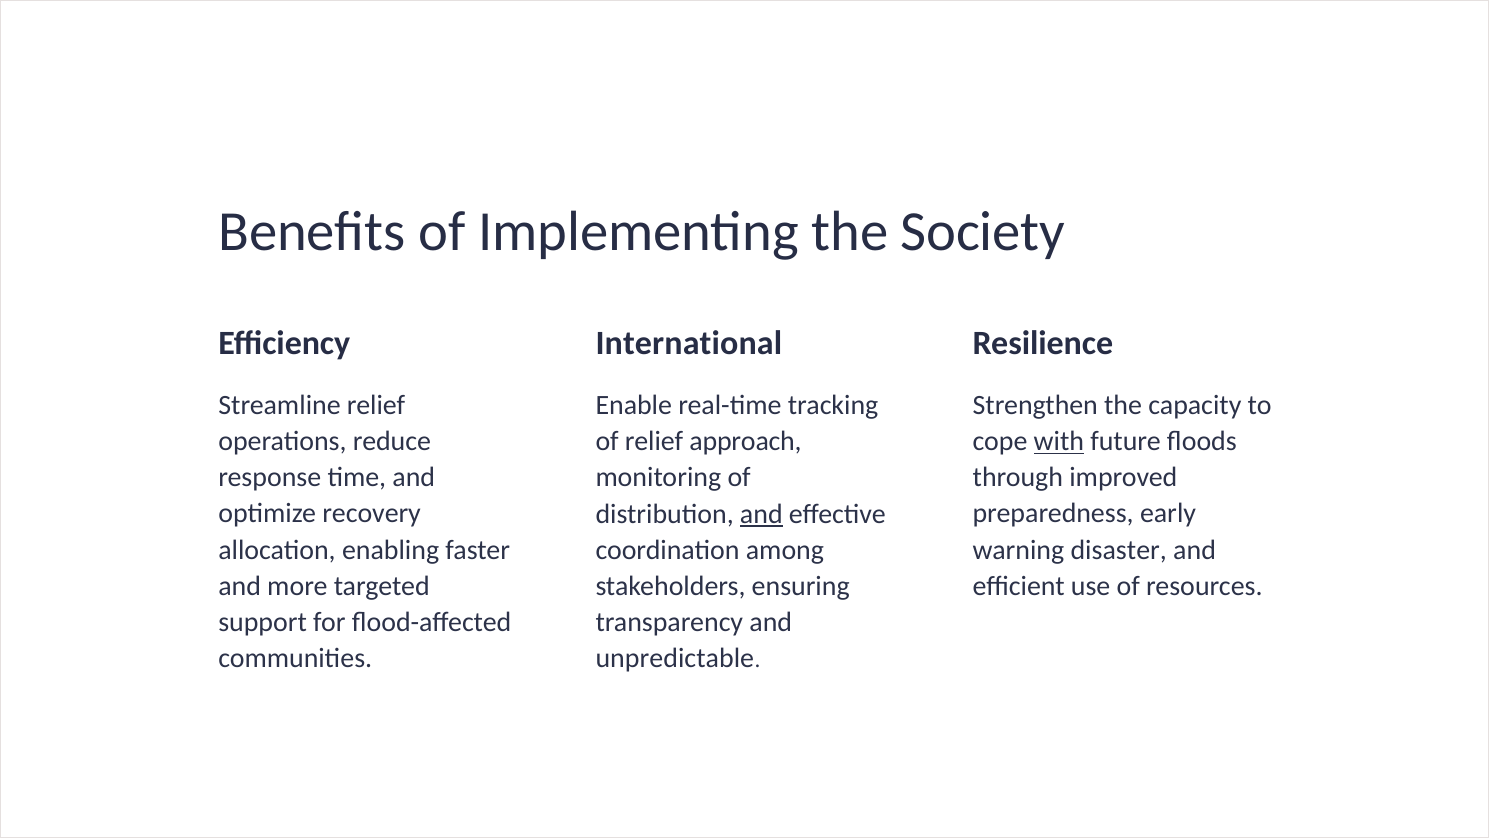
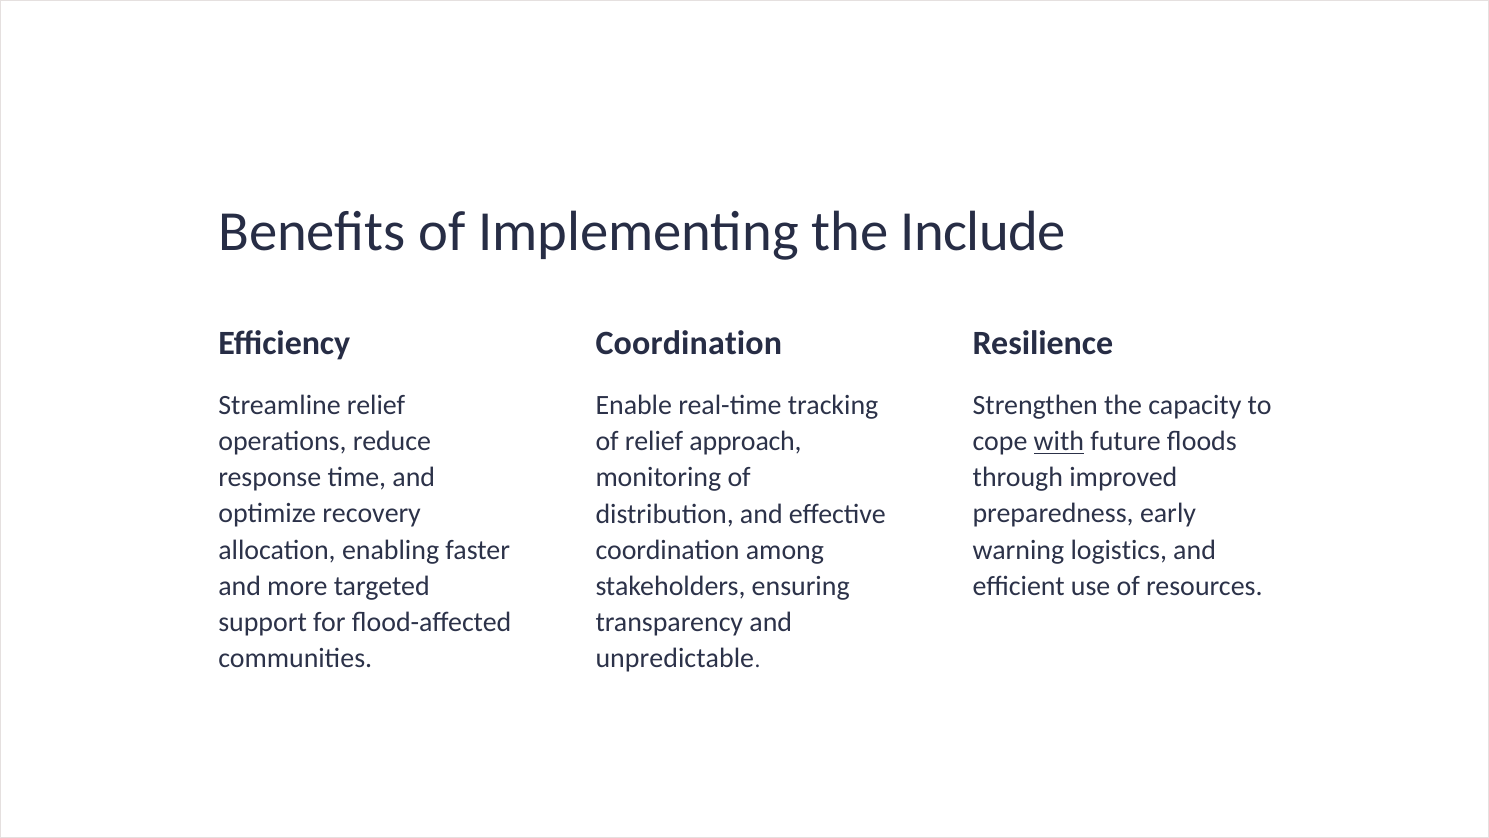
Society: Society -> Include
International at (689, 343): International -> Coordination
and at (761, 514) underline: present -> none
disaster: disaster -> logistics
